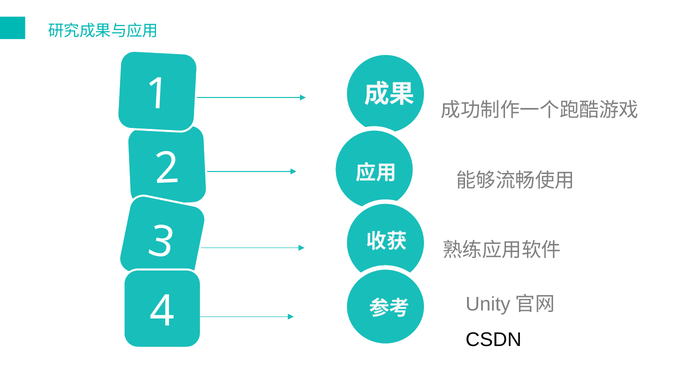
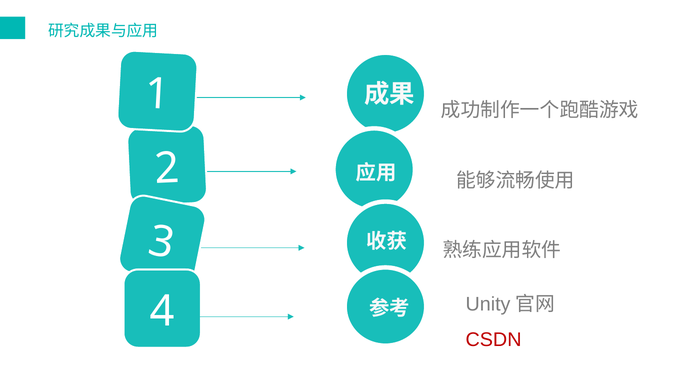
CSDN colour: black -> red
